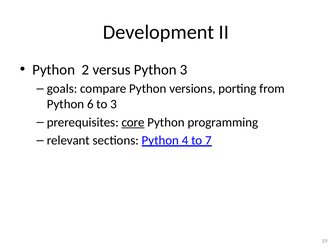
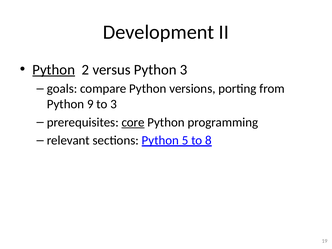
Python at (54, 70) underline: none -> present
6: 6 -> 9
4: 4 -> 5
7: 7 -> 8
